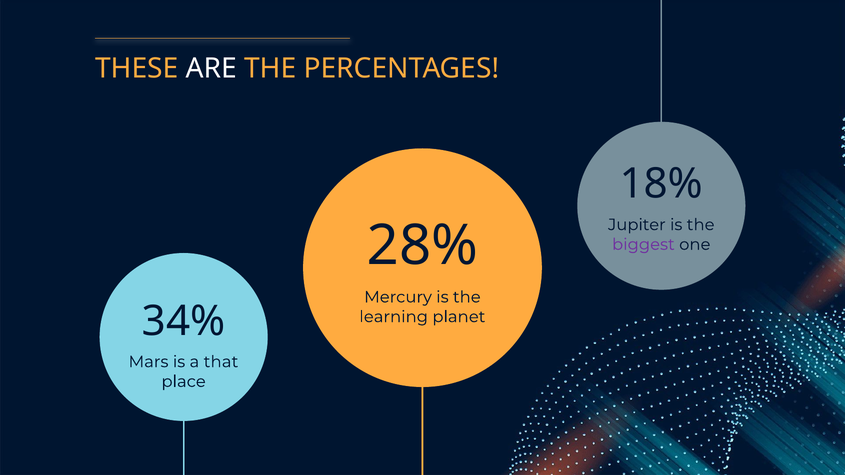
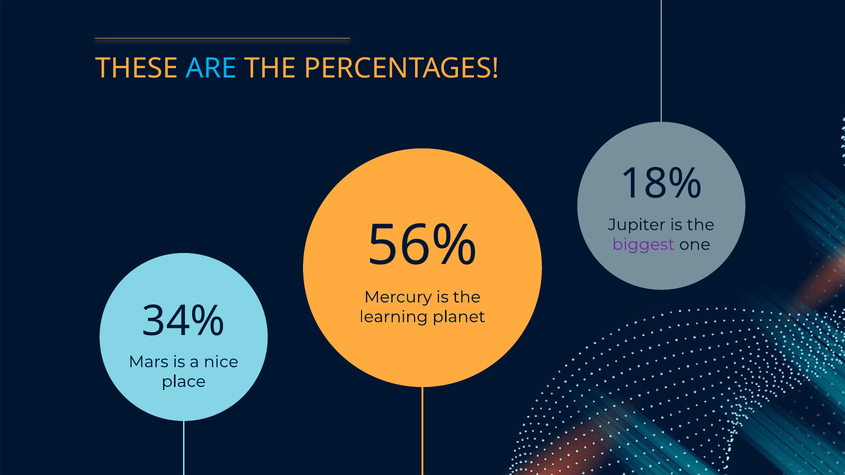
ARE colour: white -> light blue
28%: 28% -> 56%
that: that -> nice
